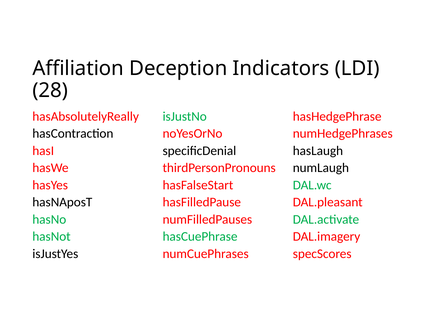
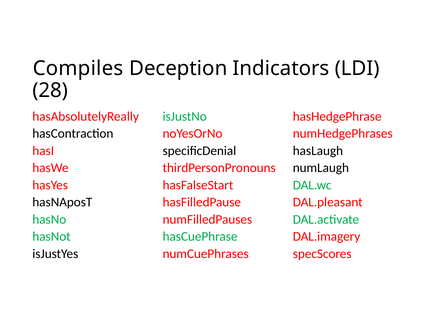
Affiliation: Affiliation -> Compiles
